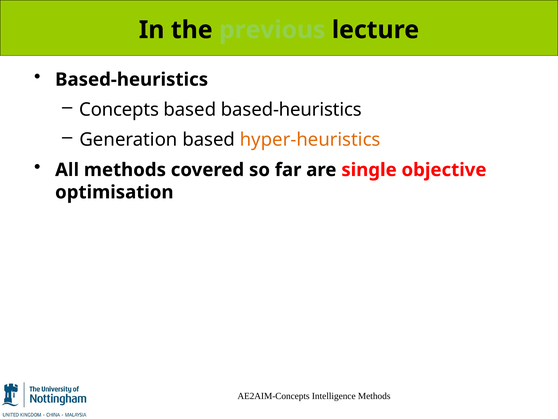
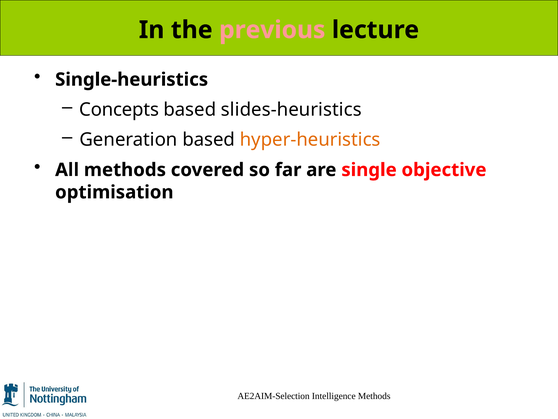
previous colour: light green -> pink
Based-heuristics at (132, 79): Based-heuristics -> Single-heuristics
based based-heuristics: based-heuristics -> slides-heuristics
AE2AIM-Concepts: AE2AIM-Concepts -> AE2AIM-Selection
